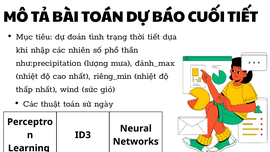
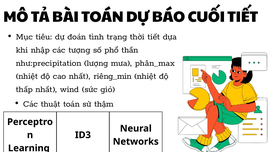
nhiên: nhiên -> tượng
đánh_max: đánh_max -> phân_max
ngày: ngày -> thậm
